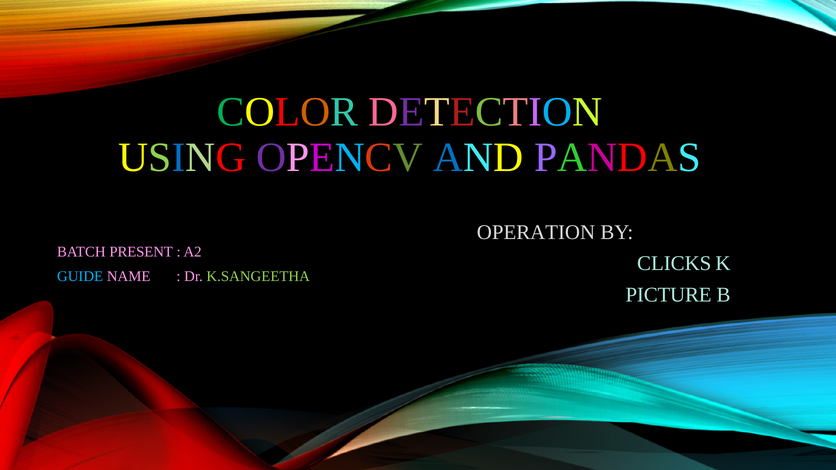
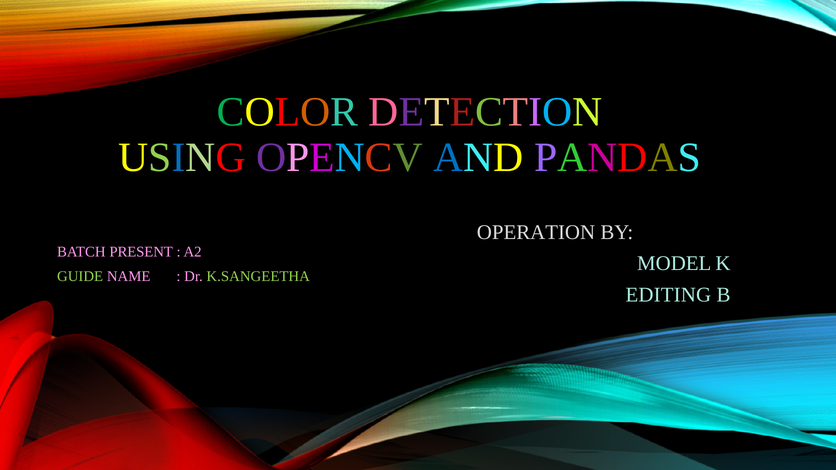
CLICKS: CLICKS -> MODEL
GUIDE colour: light blue -> light green
PICTURE: PICTURE -> EDITING
